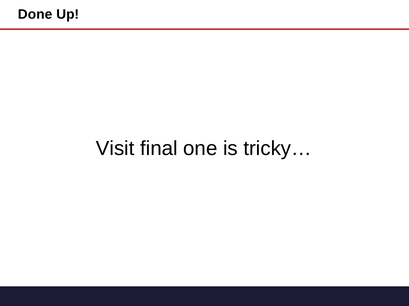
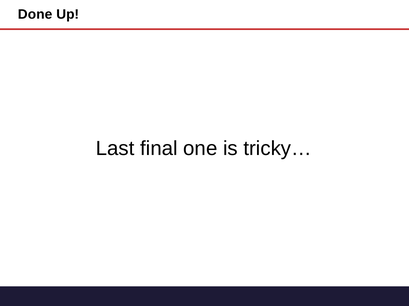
Visit: Visit -> Last
